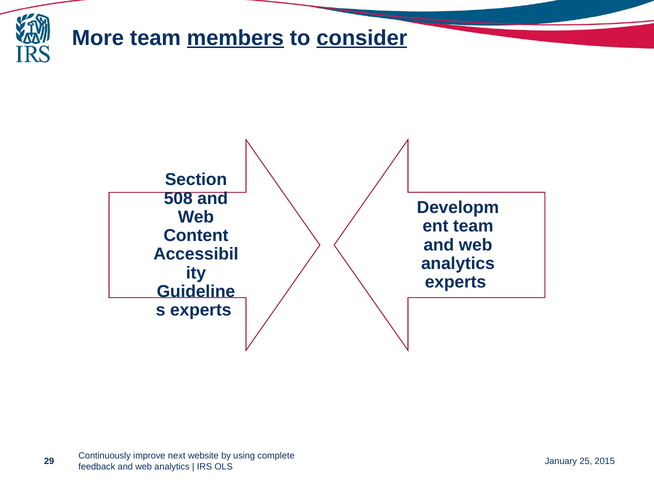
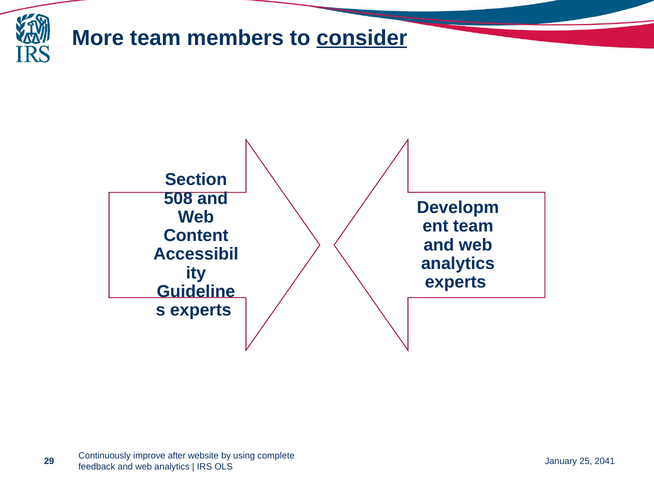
members underline: present -> none
next: next -> after
2015: 2015 -> 2041
